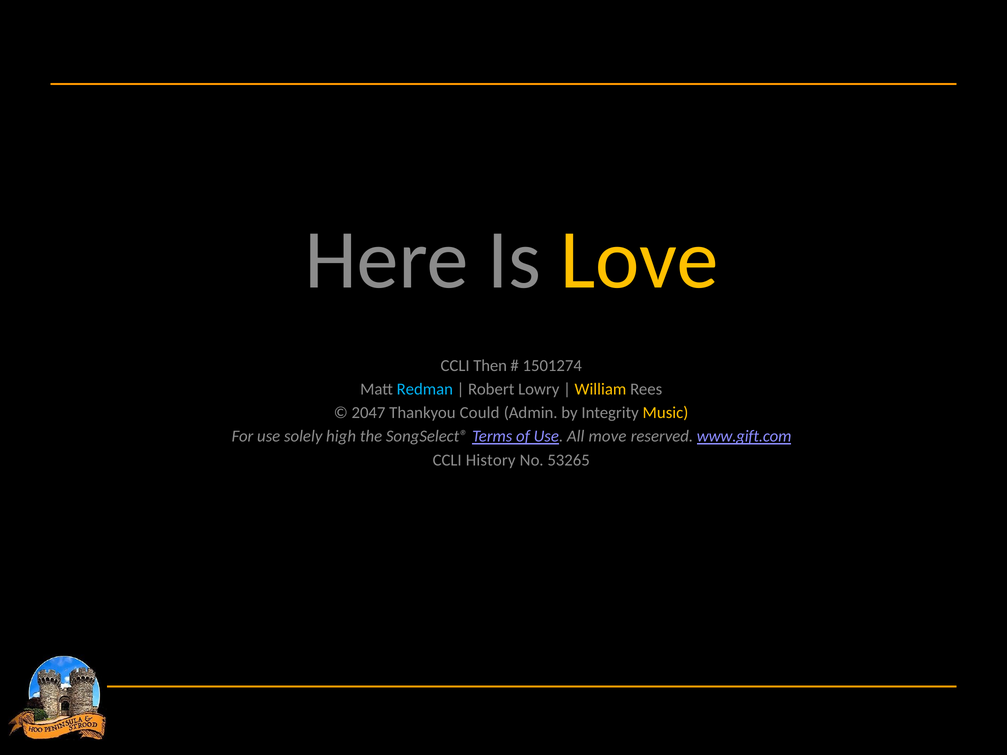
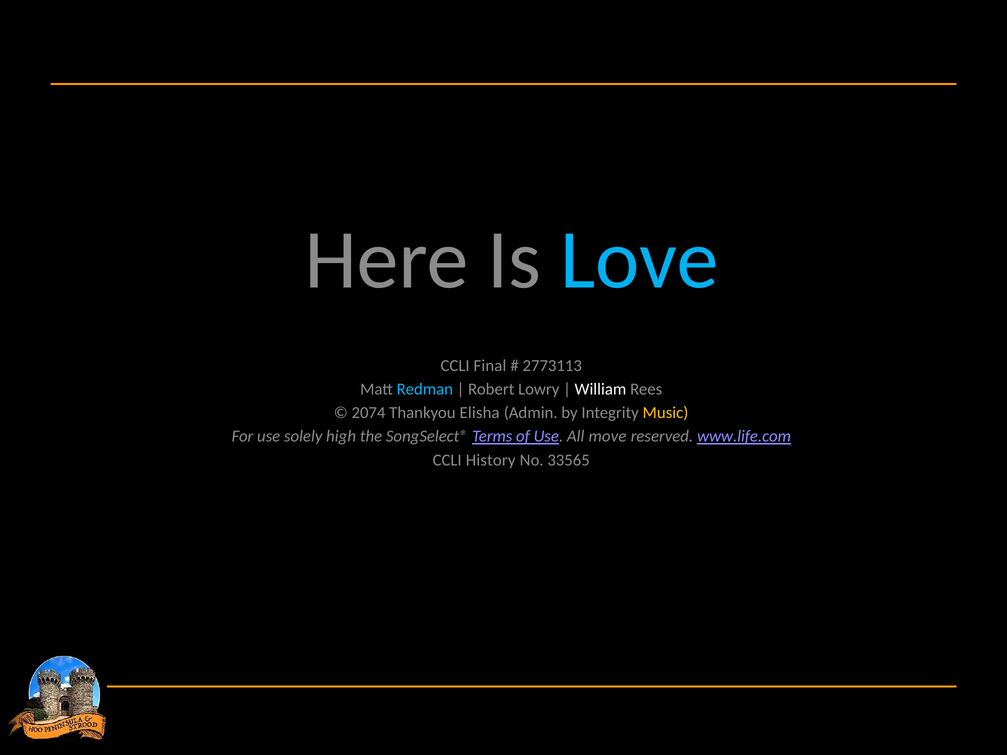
Love colour: yellow -> light blue
Then: Then -> Final
1501274: 1501274 -> 2773113
William colour: yellow -> white
2047: 2047 -> 2074
Could: Could -> Elisha
www.gift.com: www.gift.com -> www.life.com
53265: 53265 -> 33565
